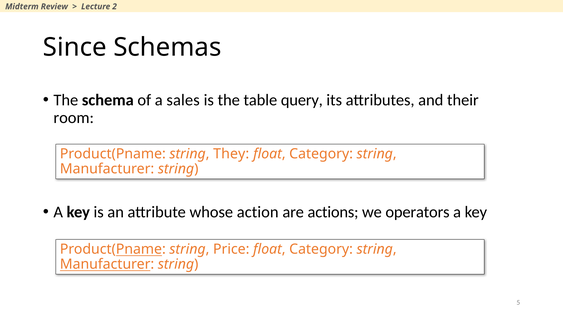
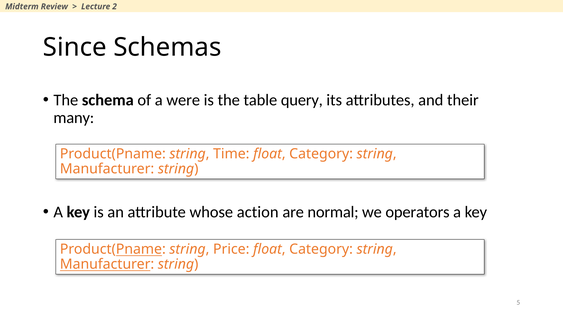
sales: sales -> were
room: room -> many
They: They -> Time
actions: actions -> normal
